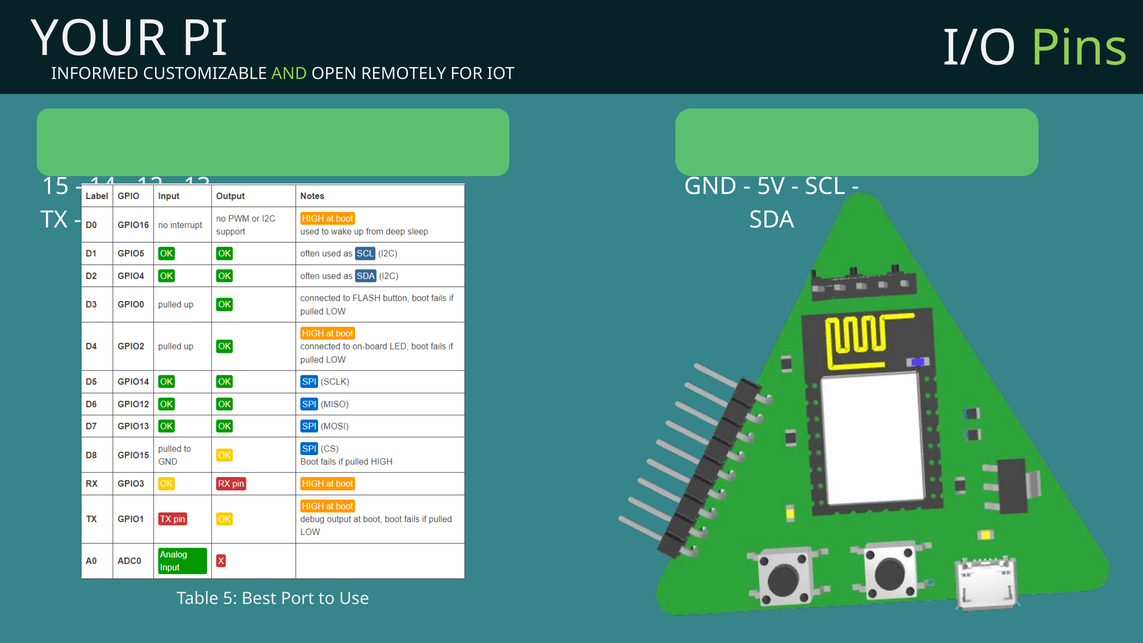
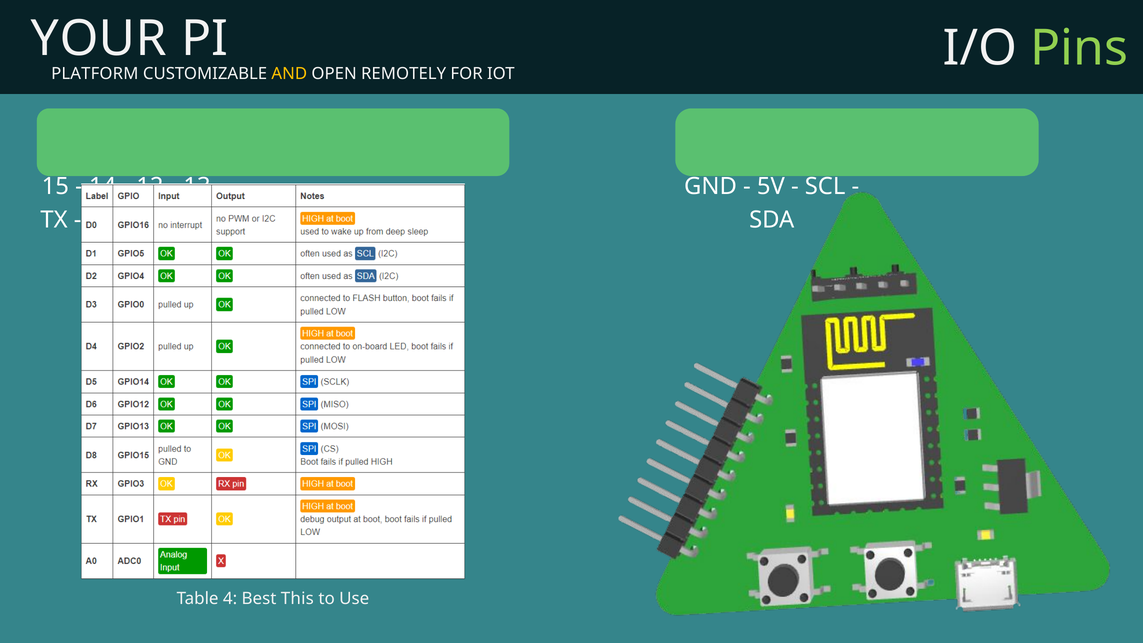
INFORMED: INFORMED -> PLATFORM
AND colour: light green -> yellow
5: 5 -> 4
Port: Port -> This
